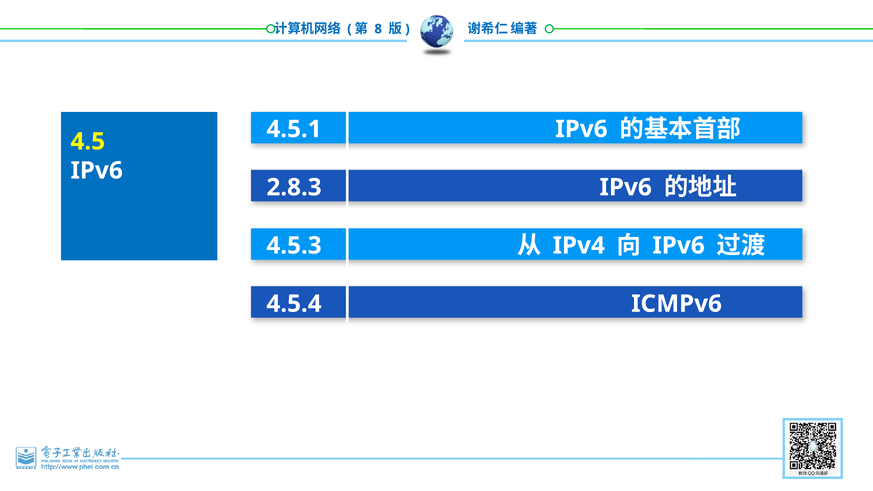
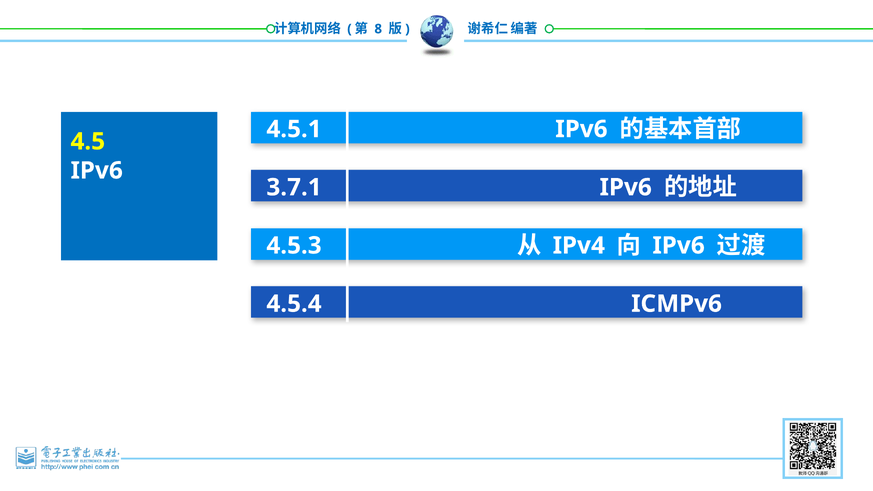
2.8.3: 2.8.3 -> 3.7.1
